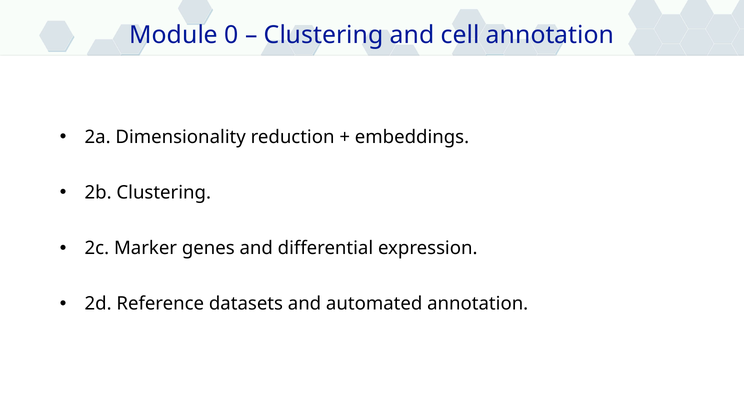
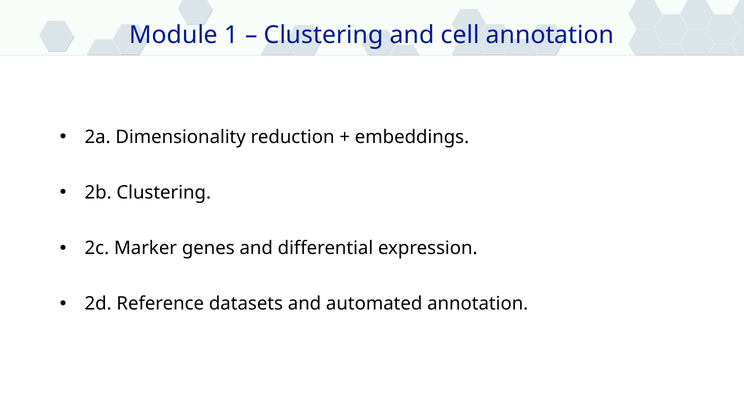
0: 0 -> 1
